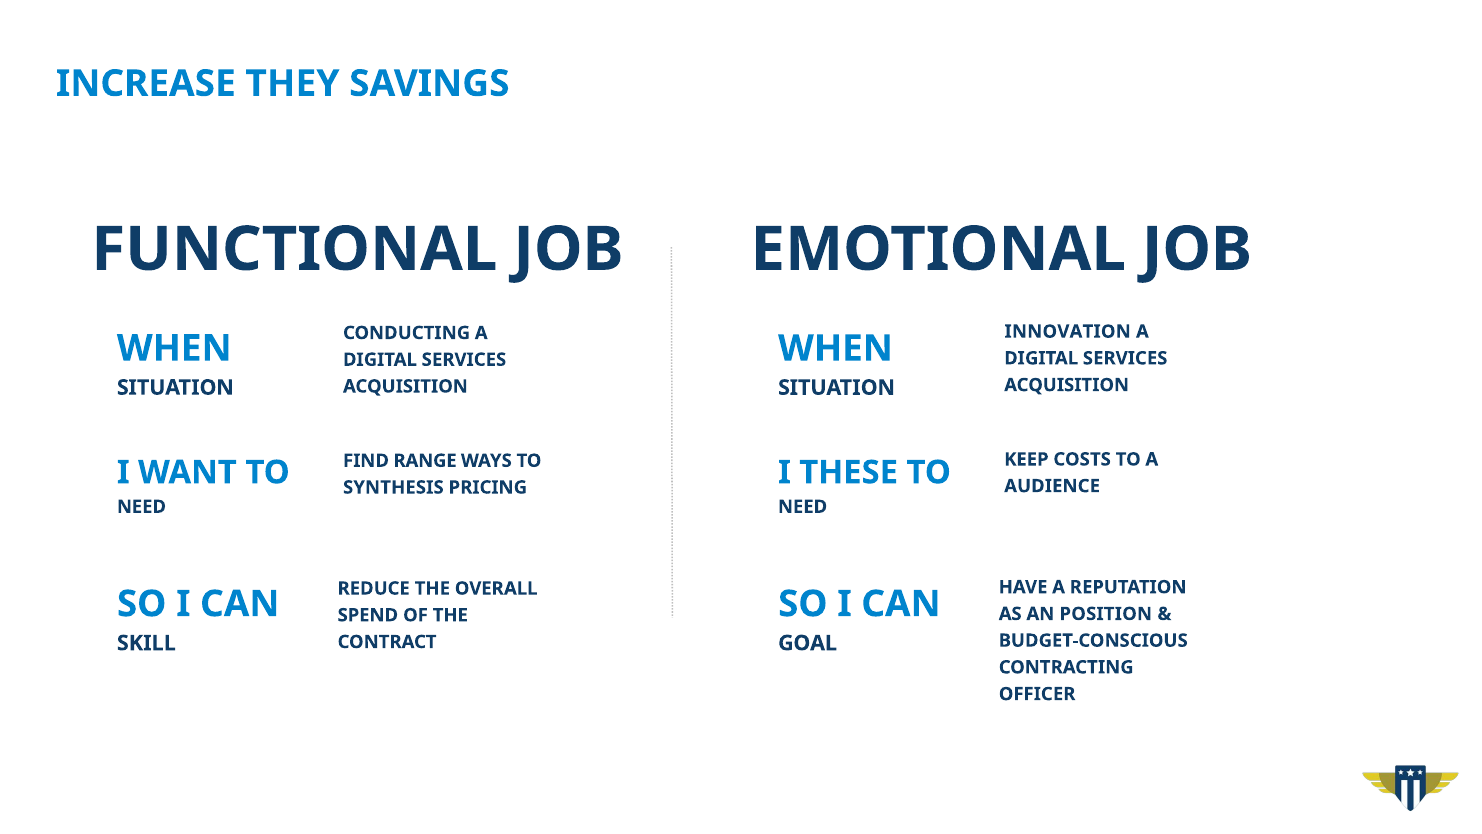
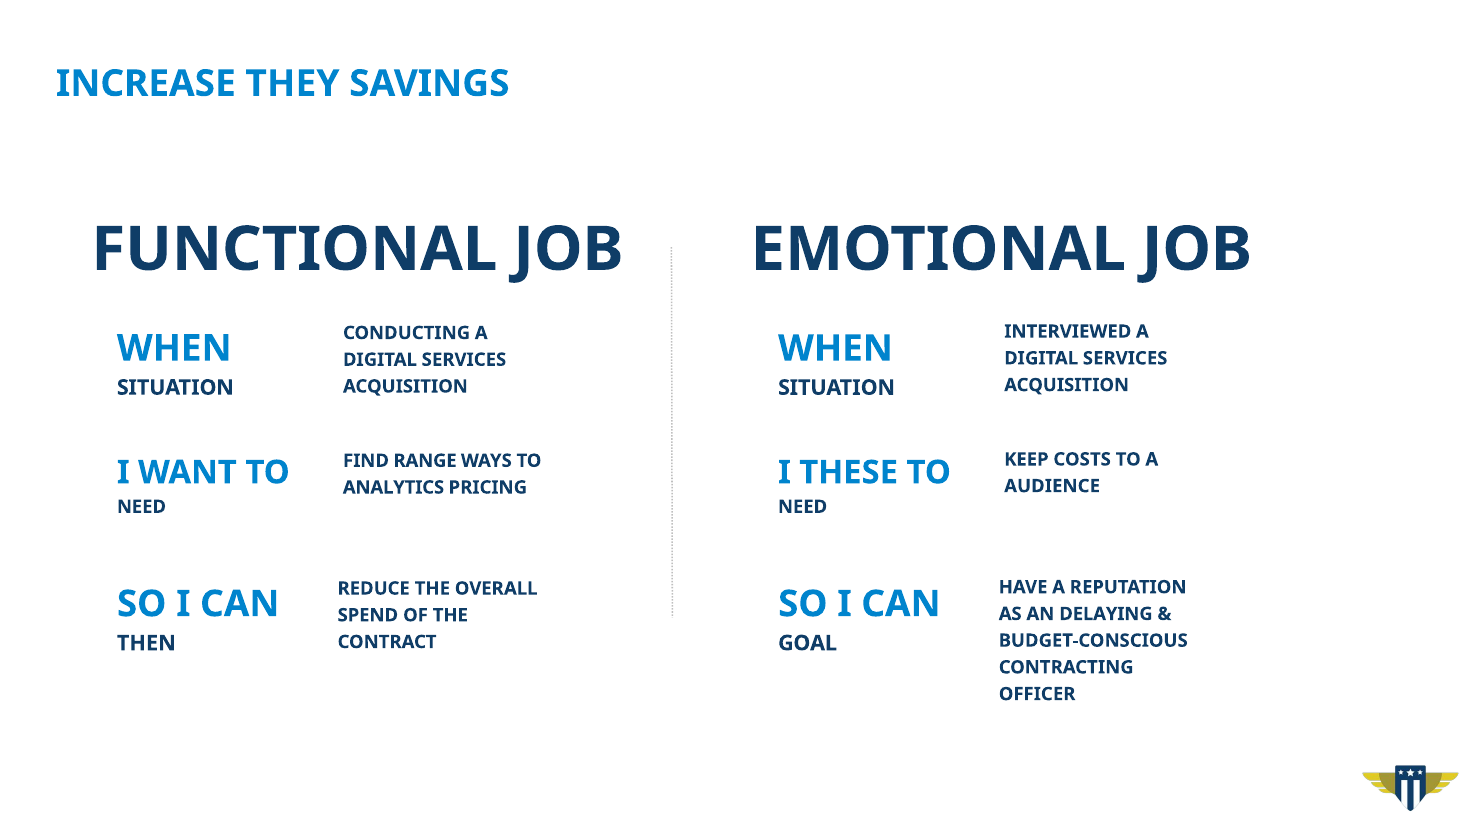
INNOVATION: INNOVATION -> INTERVIEWED
SYNTHESIS: SYNTHESIS -> ANALYTICS
POSITION: POSITION -> DELAYING
SKILL: SKILL -> THEN
